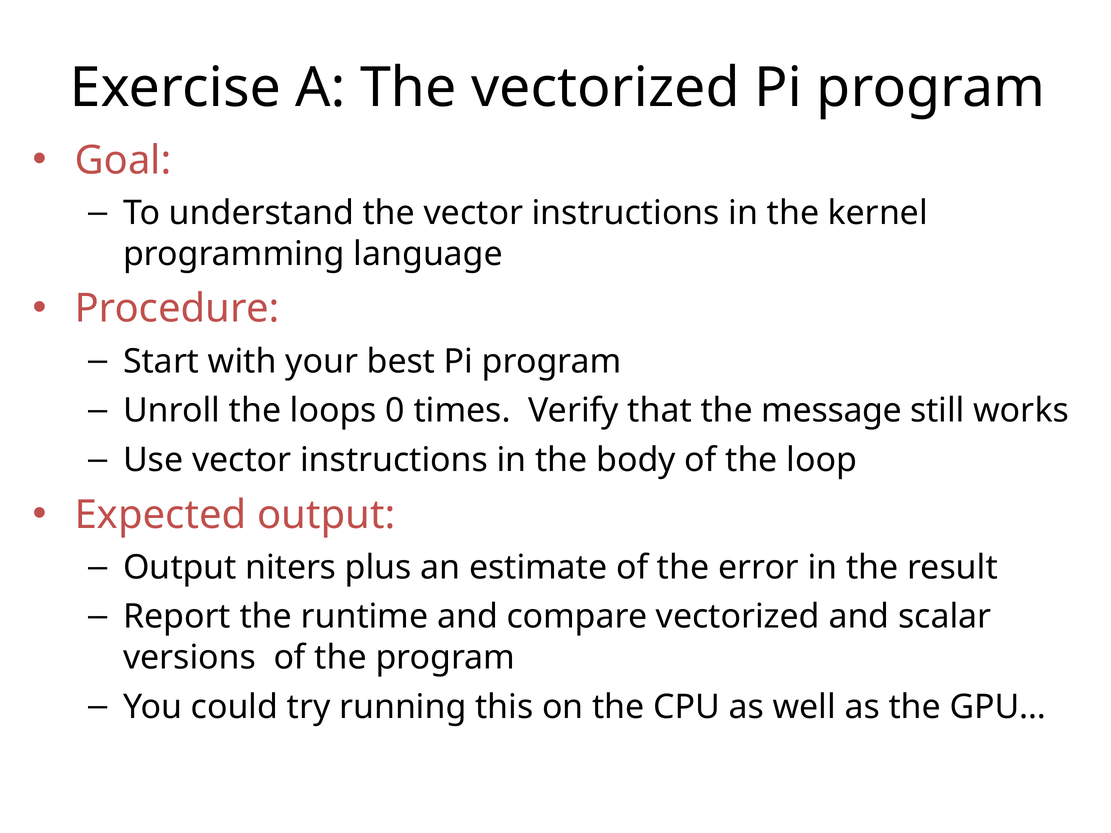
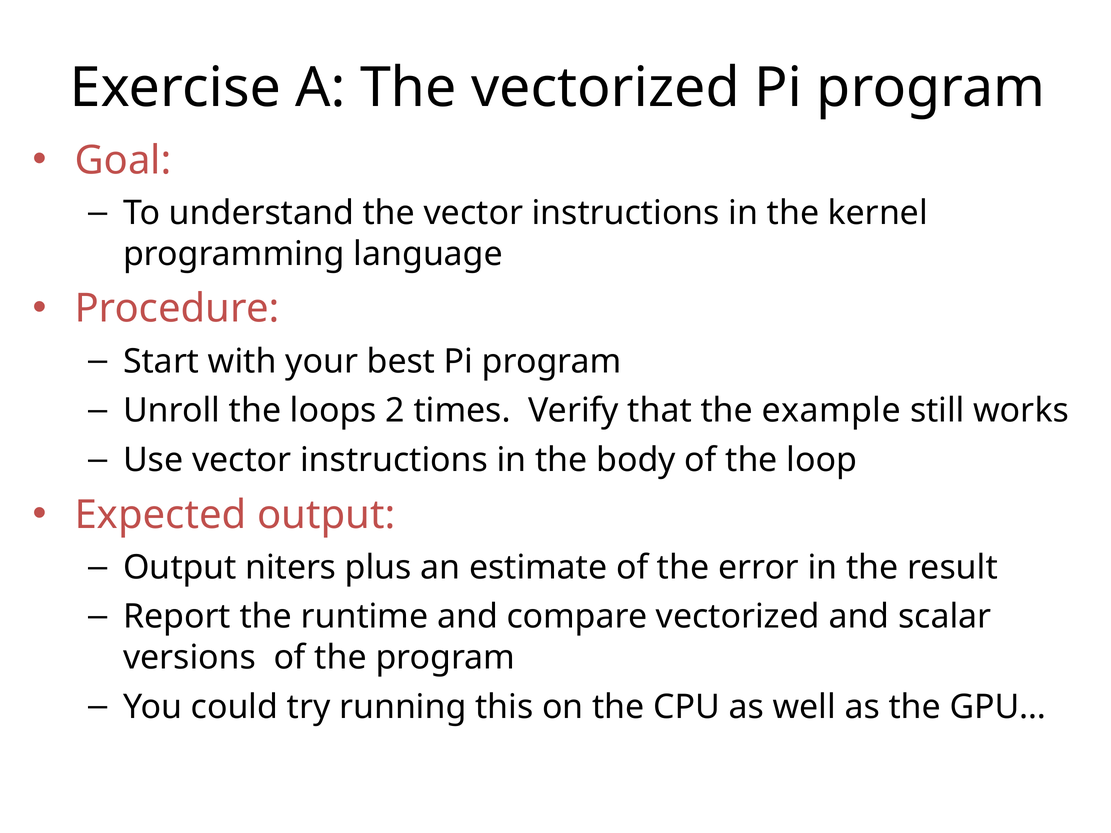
0: 0 -> 2
message: message -> example
